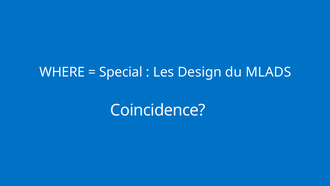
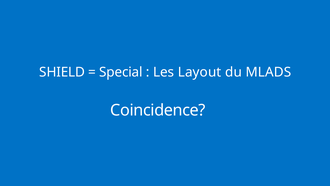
WHERE: WHERE -> SHIELD
Design: Design -> Layout
